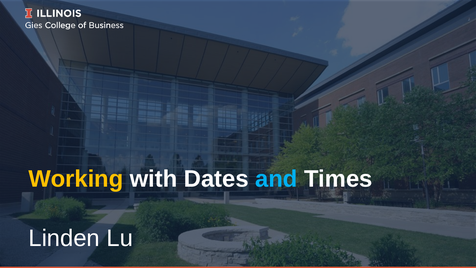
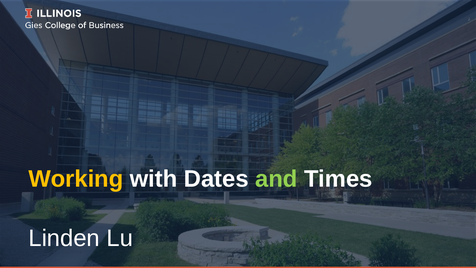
and colour: light blue -> light green
